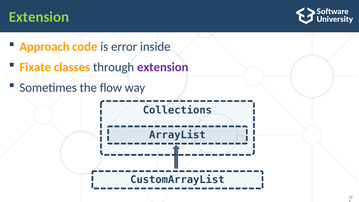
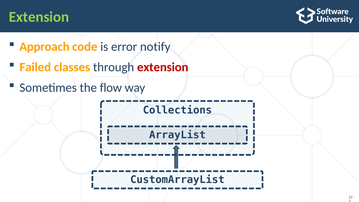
inside: inside -> notify
Fixate: Fixate -> Failed
extension at (163, 67) colour: purple -> red
